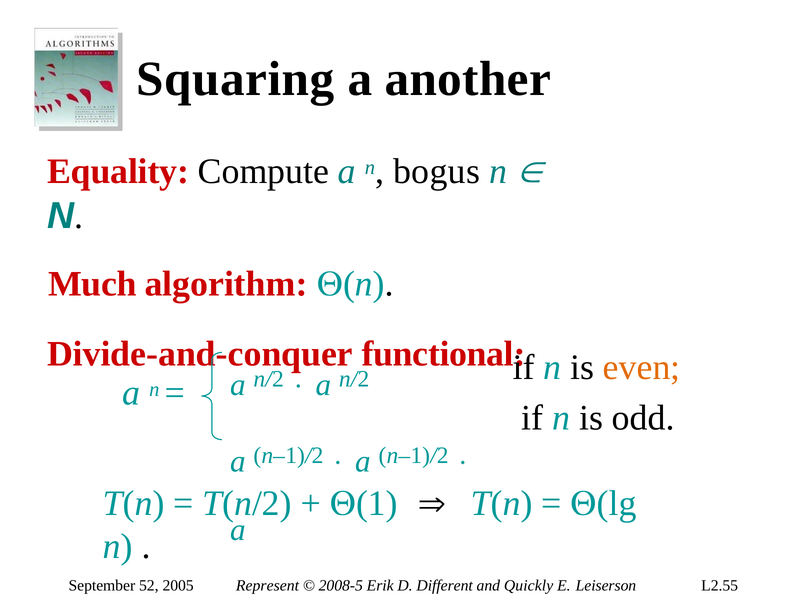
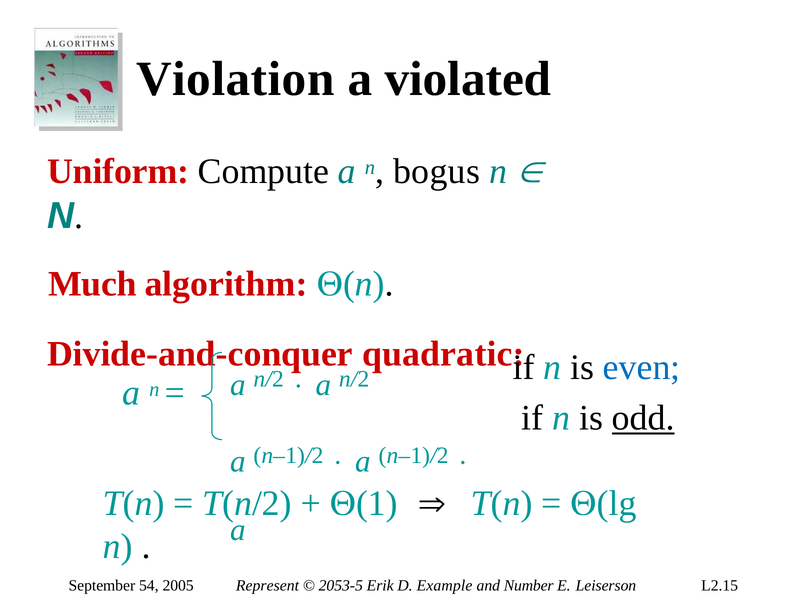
Squaring: Squaring -> Violation
another: another -> violated
Equality: Equality -> Uniform
functional: functional -> quadratic
even colour: orange -> blue
odd underline: none -> present
52: 52 -> 54
2008-5: 2008-5 -> 2053-5
Different: Different -> Example
Quickly: Quickly -> Number
L2.55: L2.55 -> L2.15
